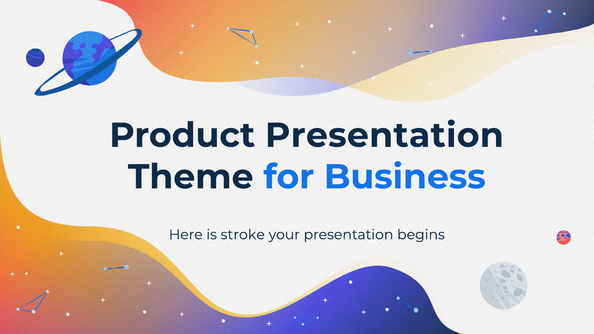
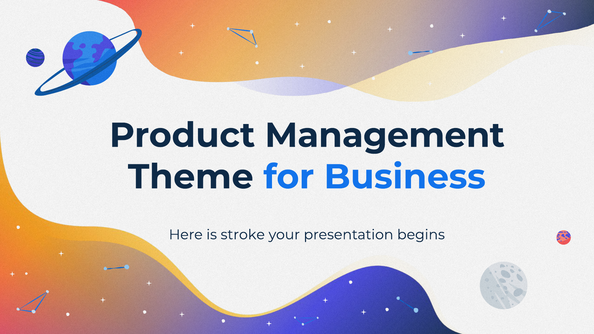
Product Presentation: Presentation -> Management
